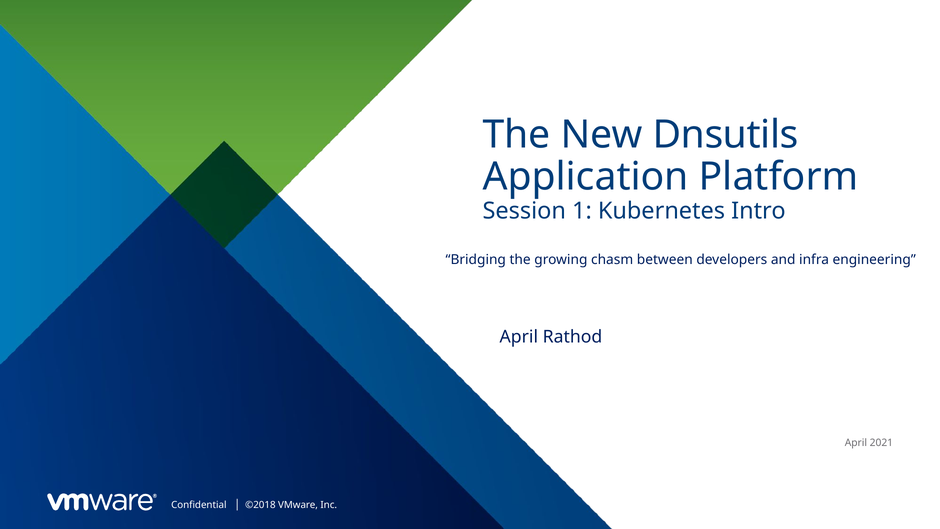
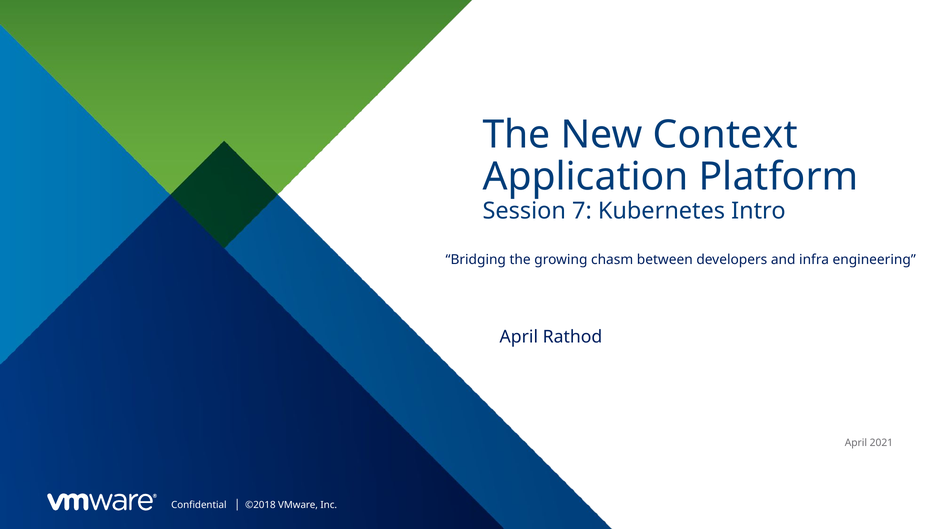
Dnsutils: Dnsutils -> Context
1: 1 -> 7
